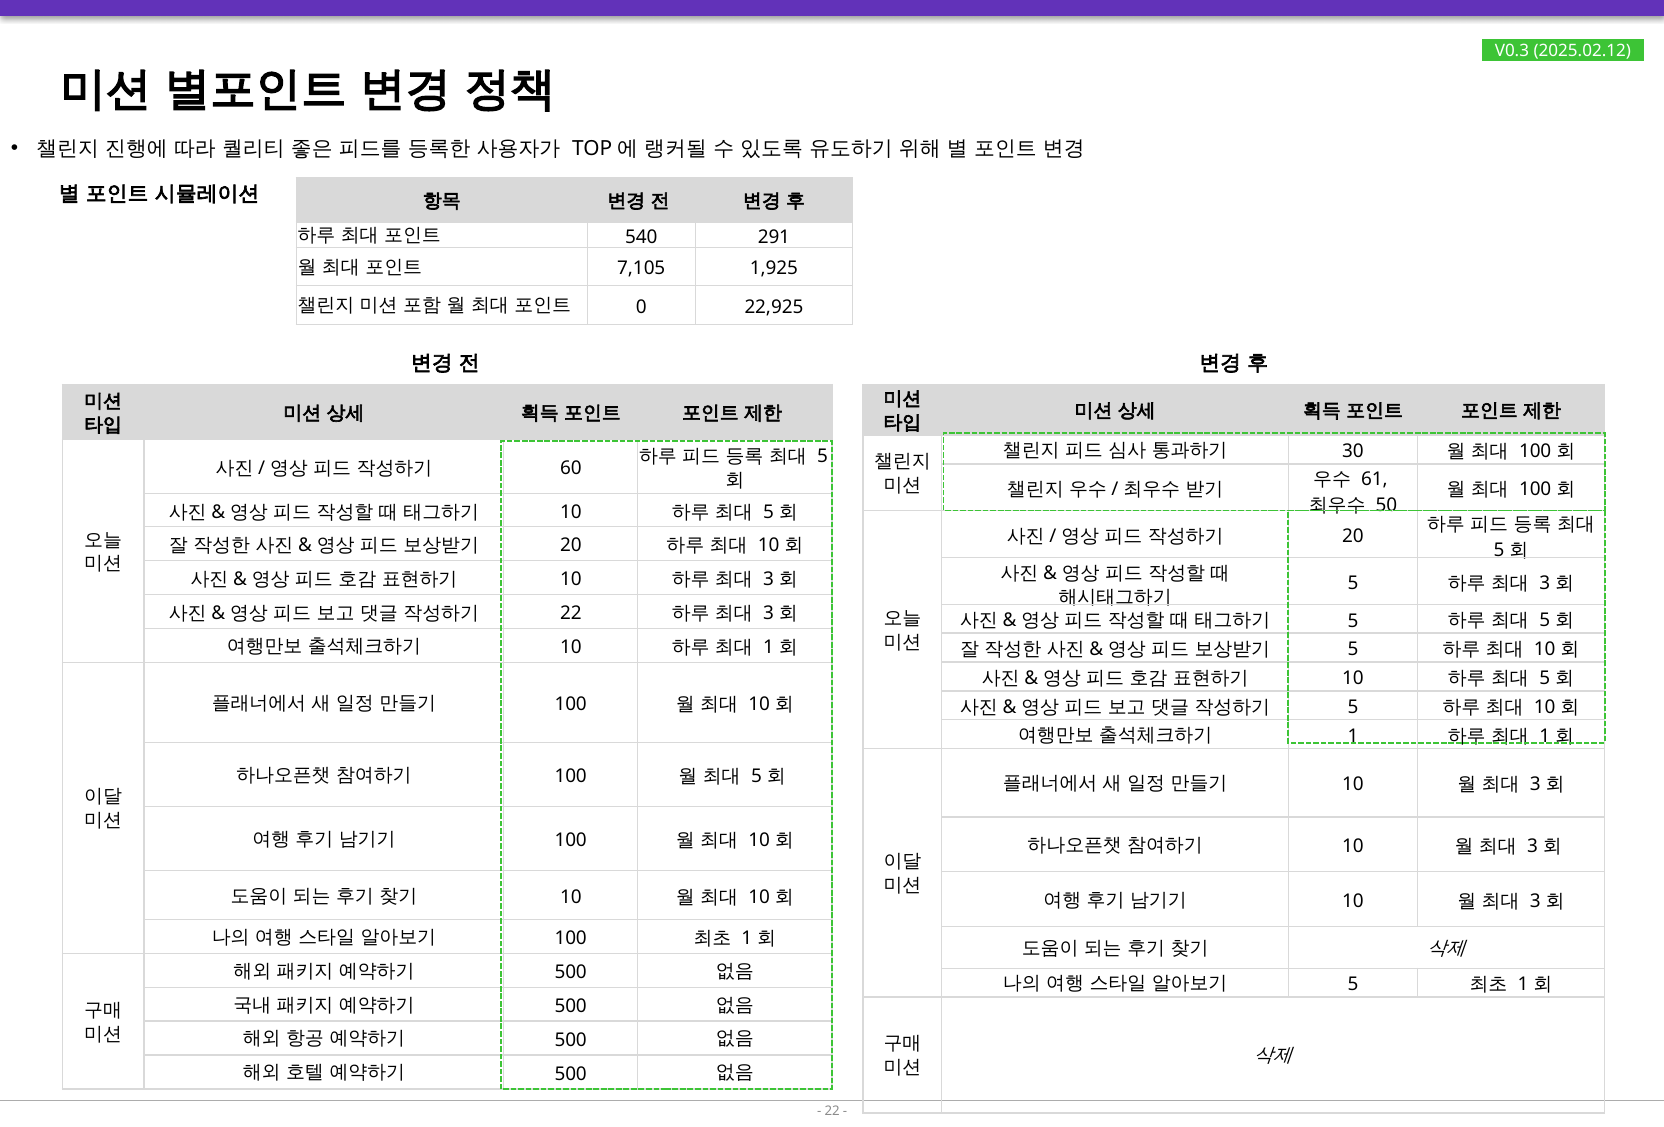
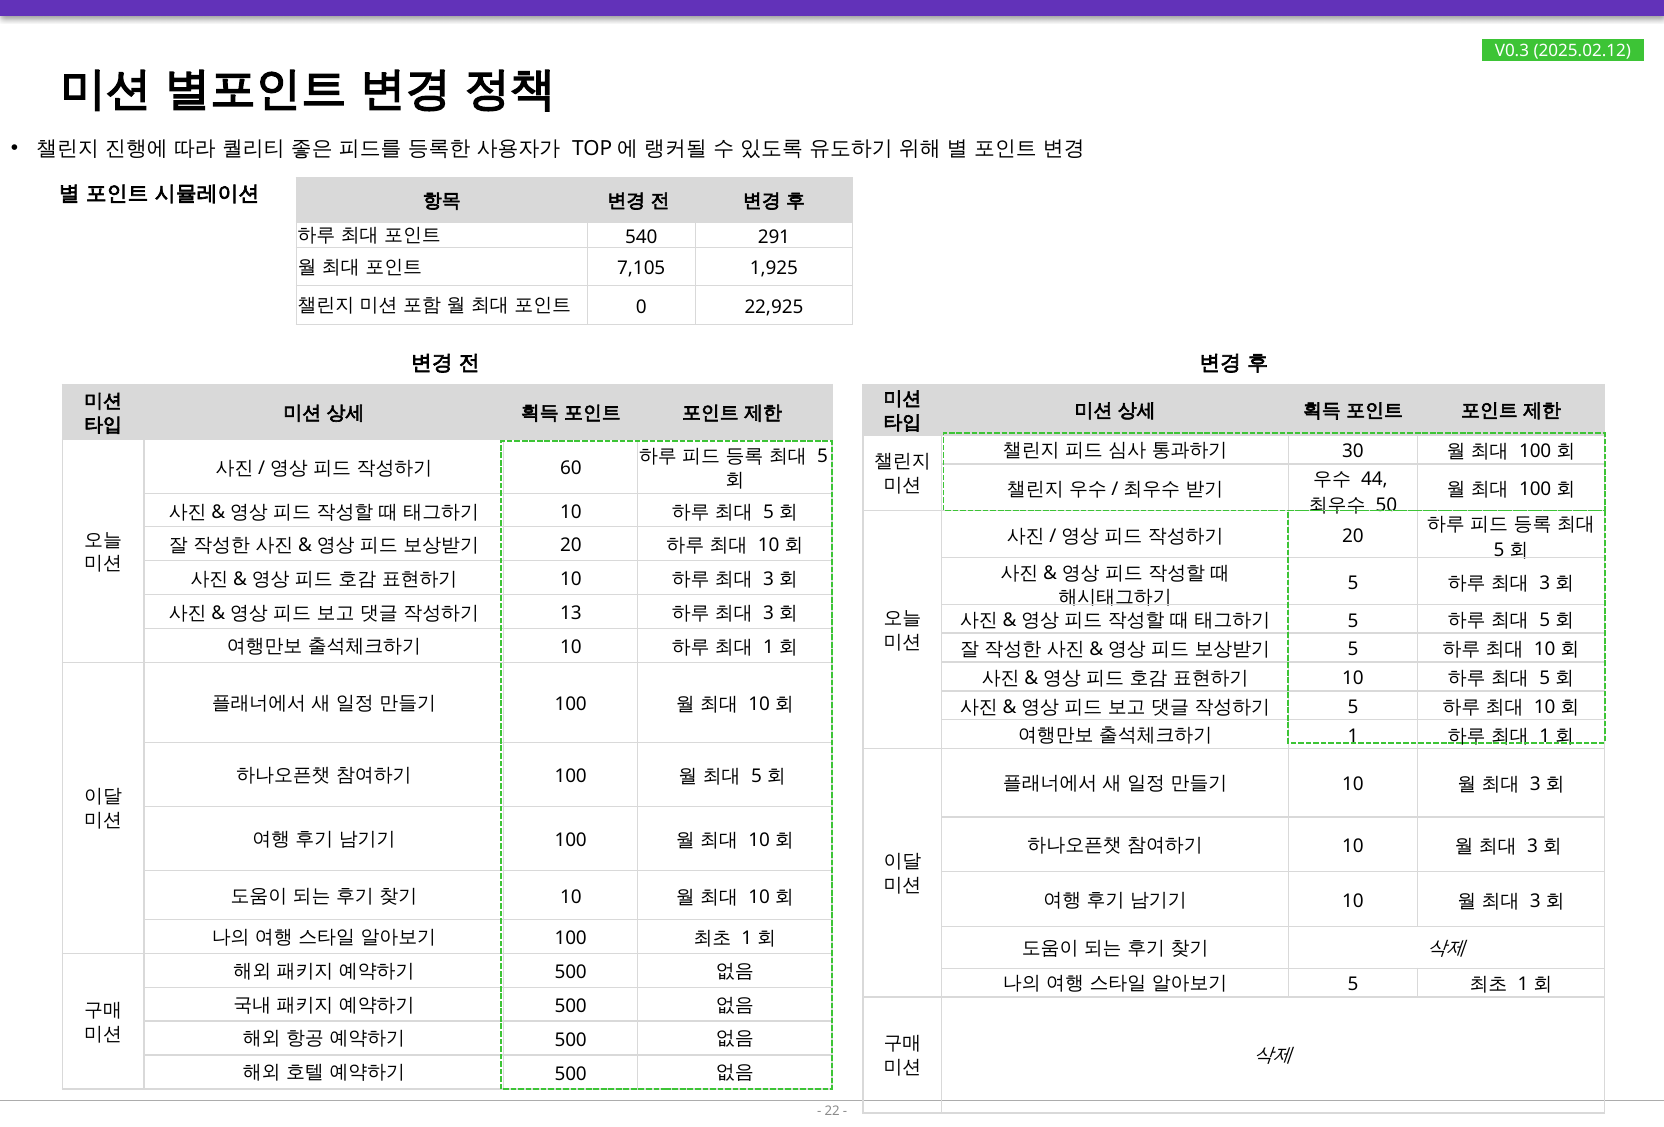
61: 61 -> 44
22 at (571, 613): 22 -> 13
